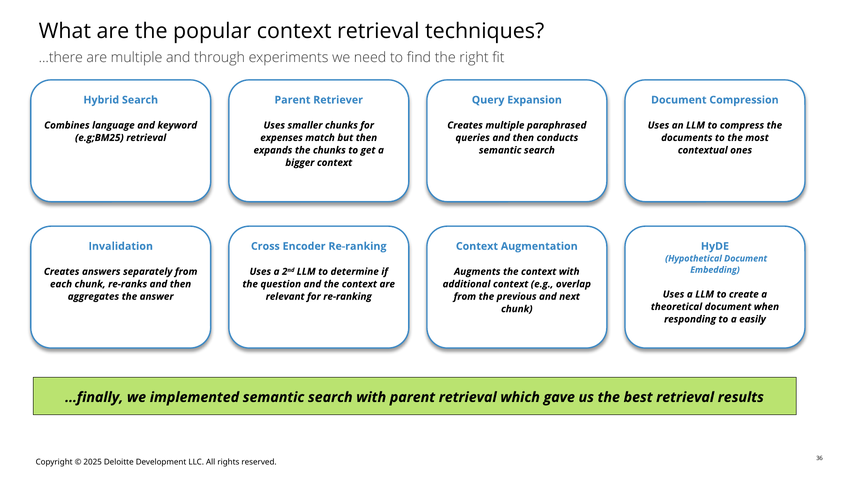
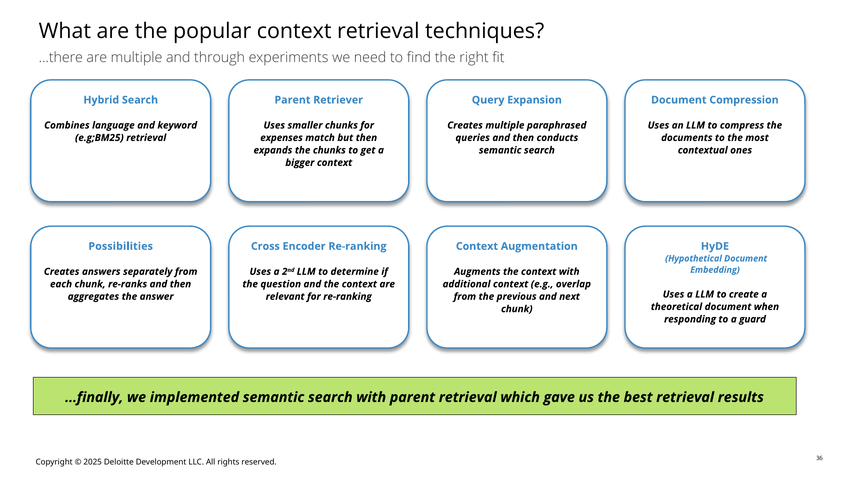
Invalidation: Invalidation -> Possibilities
easily: easily -> guard
